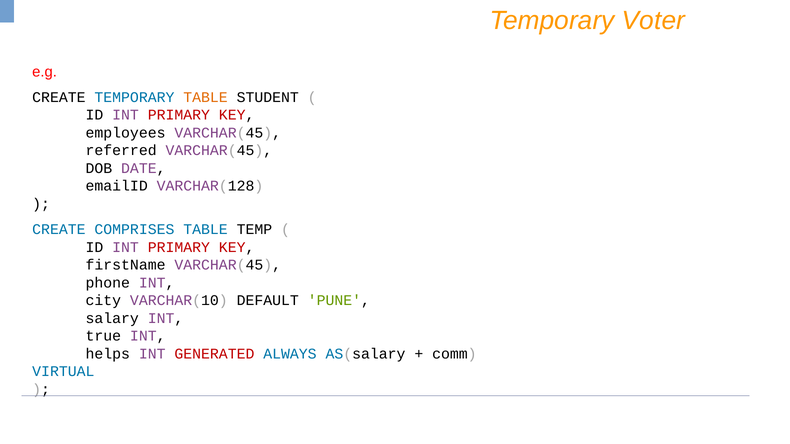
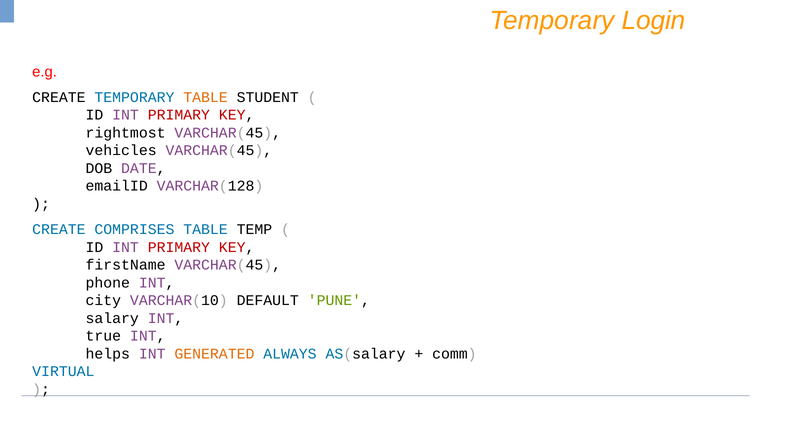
Voter: Voter -> Login
employees: employees -> rightmost
referred: referred -> vehicles
GENERATED colour: red -> orange
